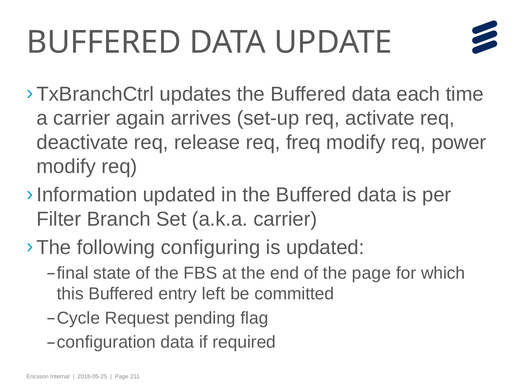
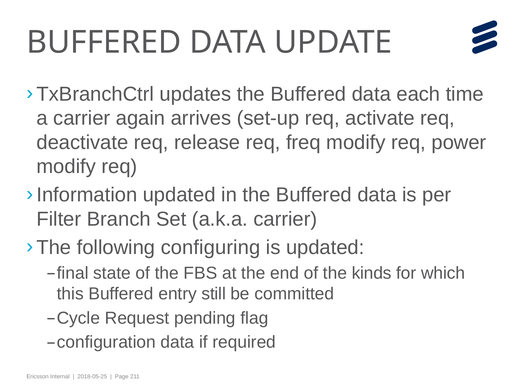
the page: page -> kinds
left: left -> still
